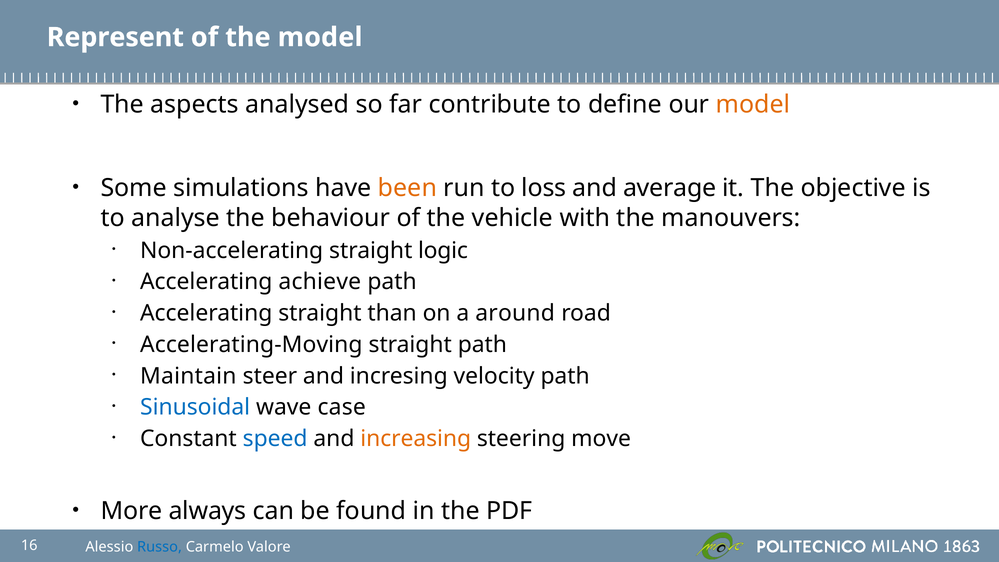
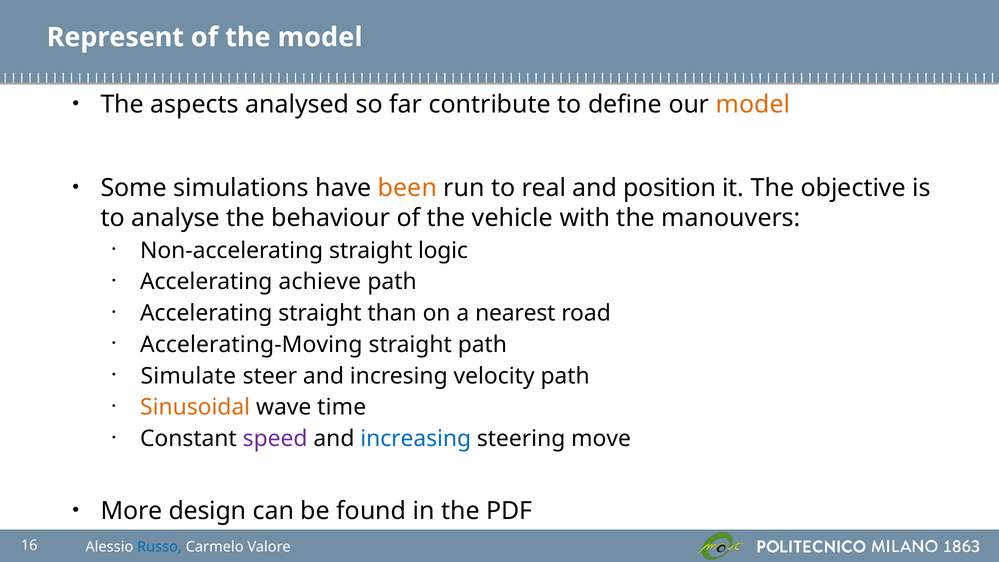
loss: loss -> real
average: average -> position
around: around -> nearest
Maintain: Maintain -> Simulate
Sinusoidal colour: blue -> orange
case: case -> time
speed colour: blue -> purple
increasing colour: orange -> blue
always: always -> design
